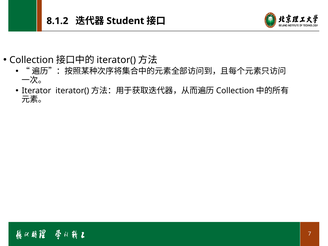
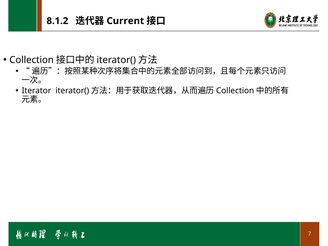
Student: Student -> Current
